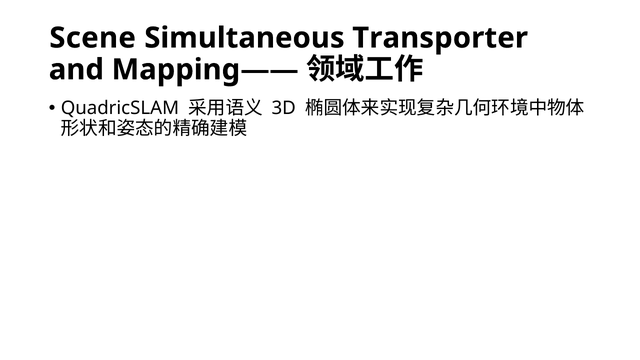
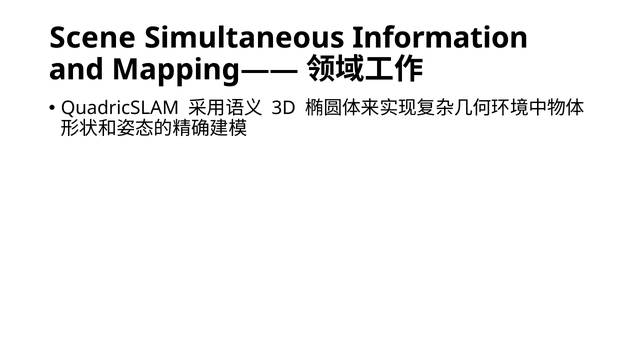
Transporter: Transporter -> Information
